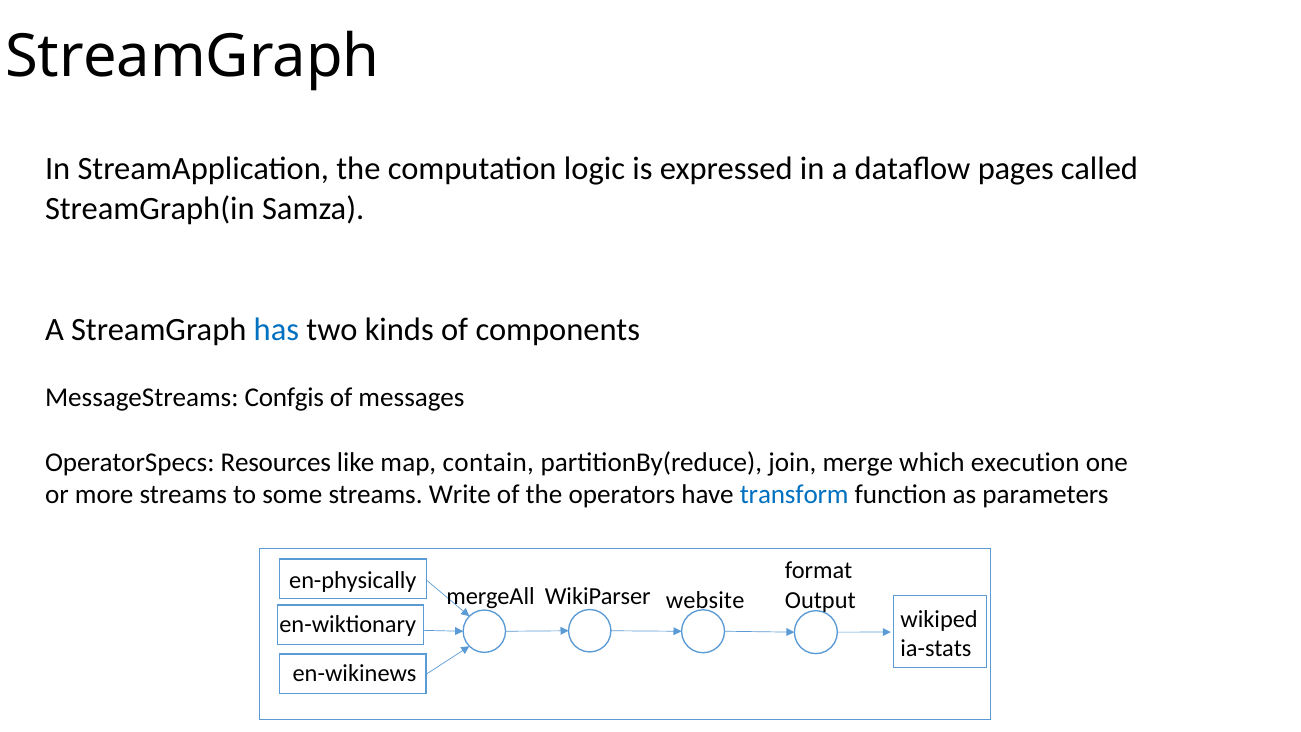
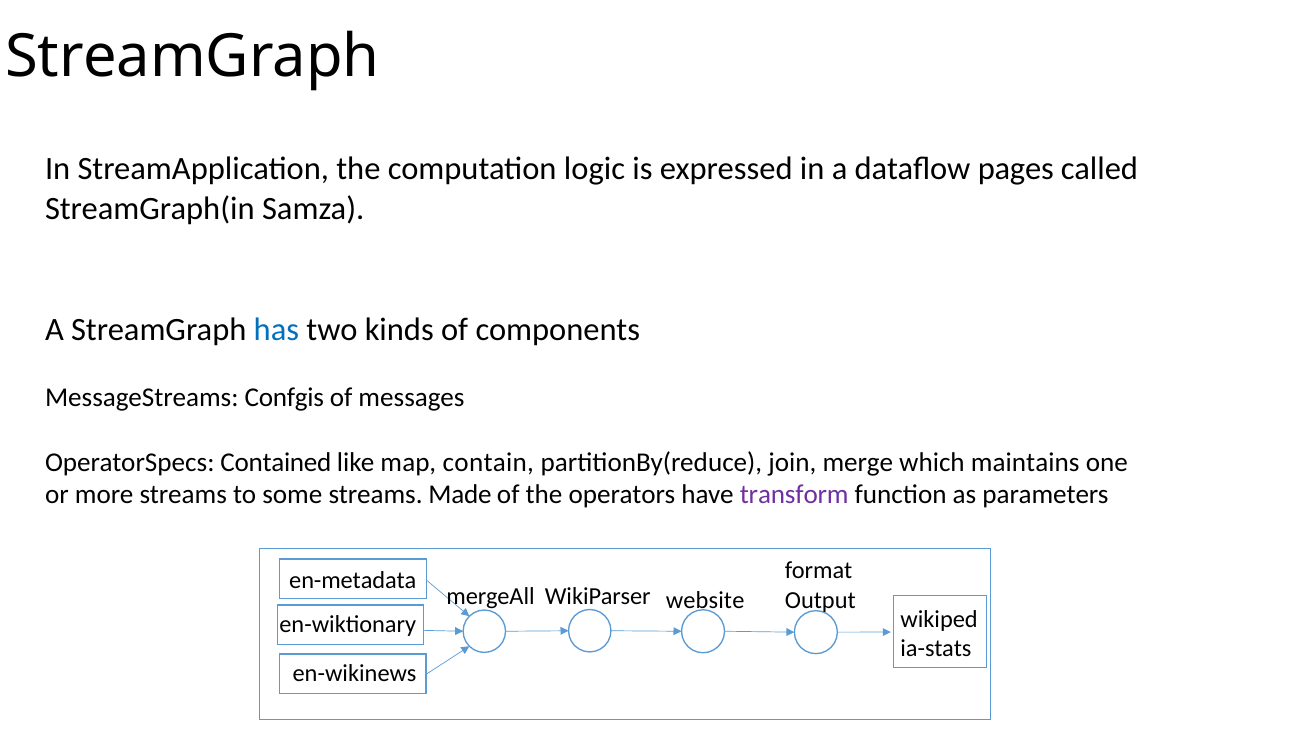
Resources: Resources -> Contained
execution: execution -> maintains
Write: Write -> Made
transform colour: blue -> purple
en-physically: en-physically -> en-metadata
